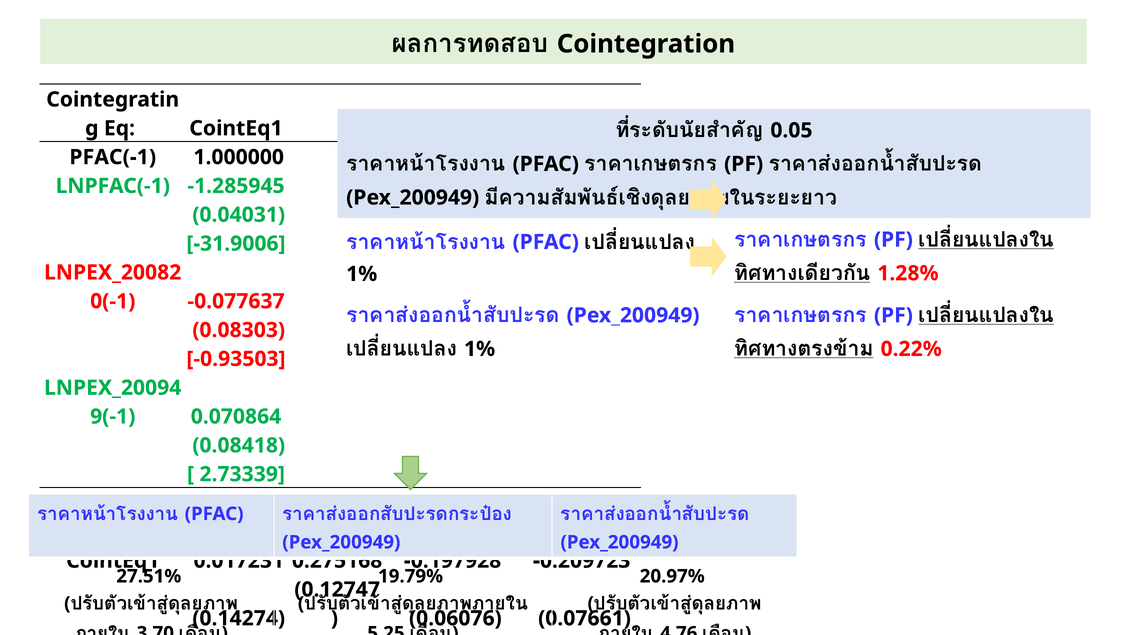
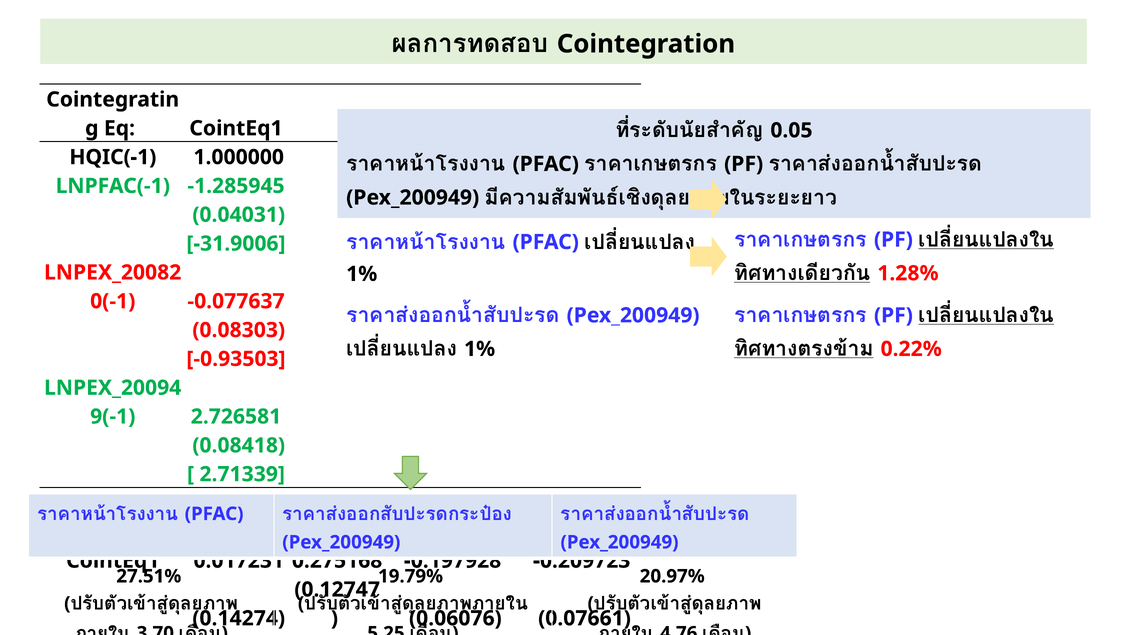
PFAC(-1: PFAC(-1 -> HQIC(-1
0.070864: 0.070864 -> 2.726581
2.73339: 2.73339 -> 2.71339
